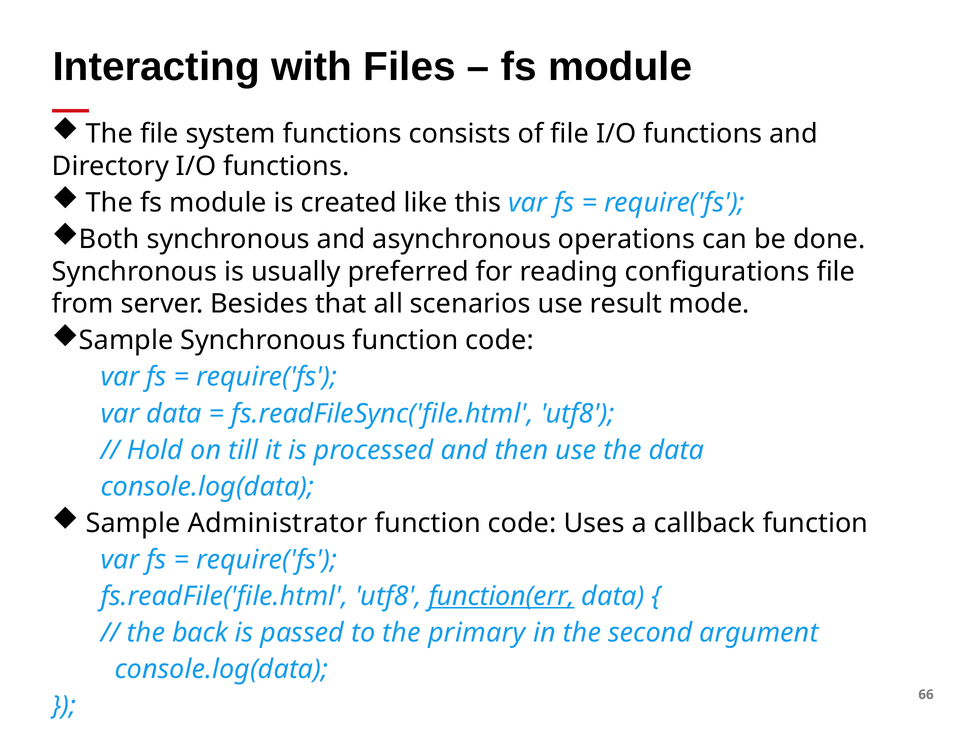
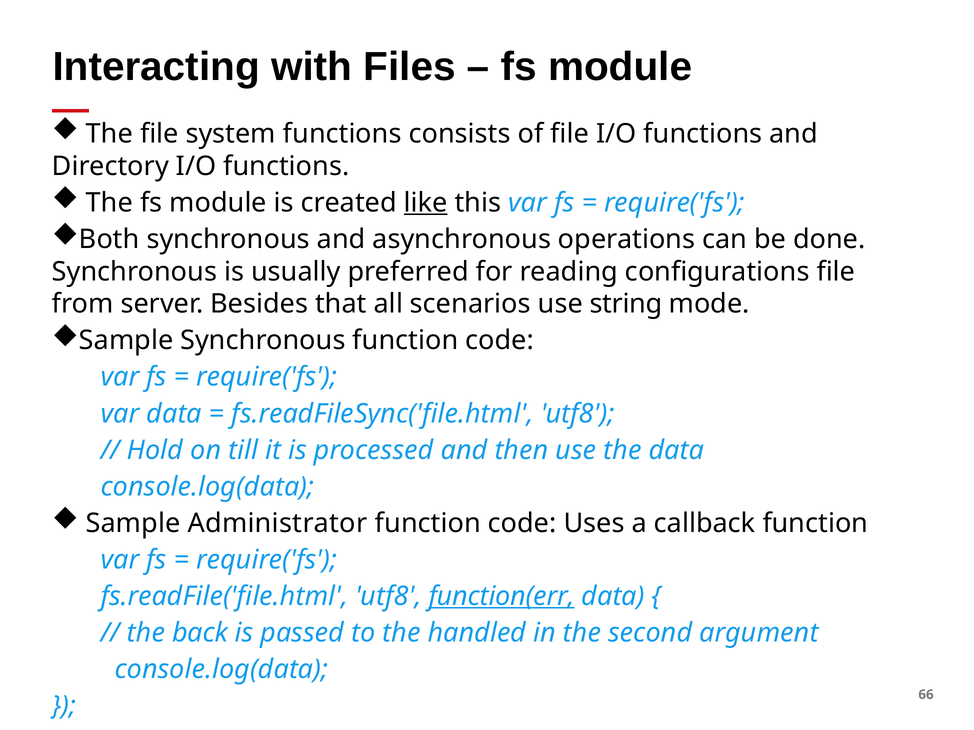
like underline: none -> present
result: result -> string
primary: primary -> handled
